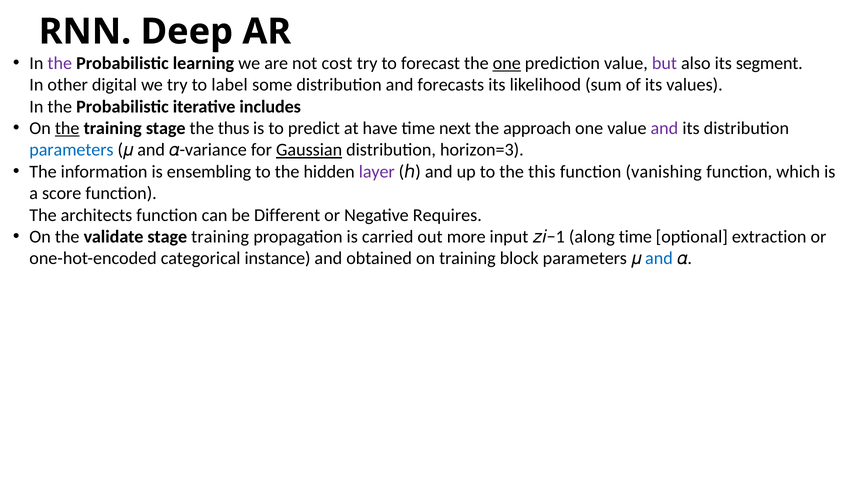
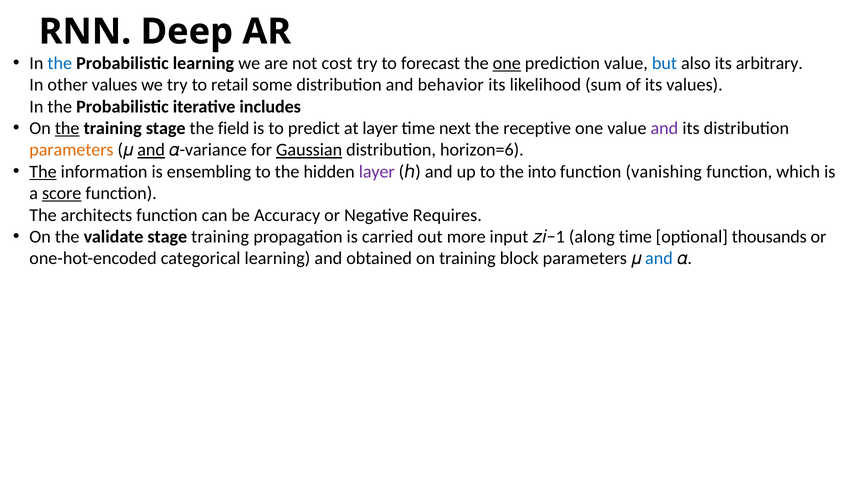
the at (60, 63) colour: purple -> blue
but colour: purple -> blue
segment: segment -> arbitrary
other digital: digital -> values
label: label -> retail
forecasts: forecasts -> behavior
thus: thus -> field
at have: have -> layer
approach: approach -> receptive
parameters at (71, 150) colour: blue -> orange
and at (151, 150) underline: none -> present
horizon=3: horizon=3 -> horizon=6
The at (43, 172) underline: none -> present
this: this -> into
score underline: none -> present
Different: Different -> Accuracy
extraction: extraction -> thousands
categorical instance: instance -> learning
